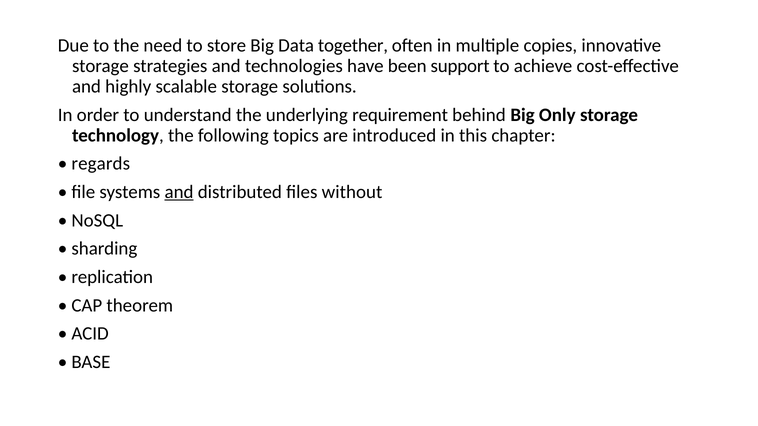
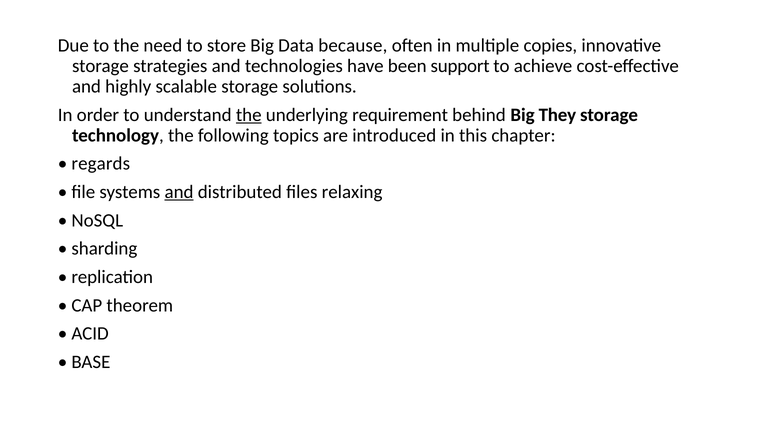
together: together -> because
the at (249, 115) underline: none -> present
Only: Only -> They
without: without -> relaxing
